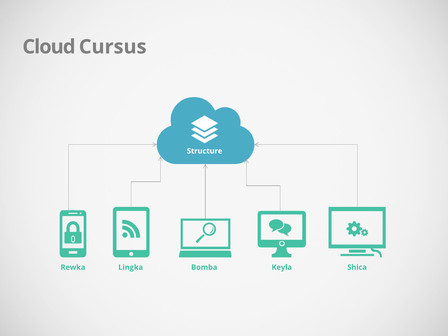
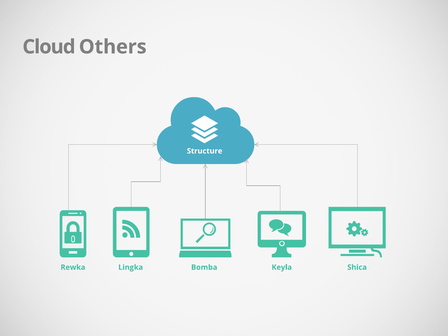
Cursus: Cursus -> Others
